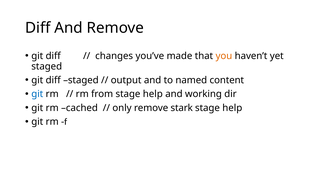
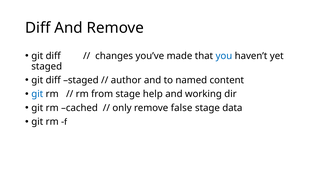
you colour: orange -> blue
output: output -> author
stark: stark -> false
help at (232, 108): help -> data
